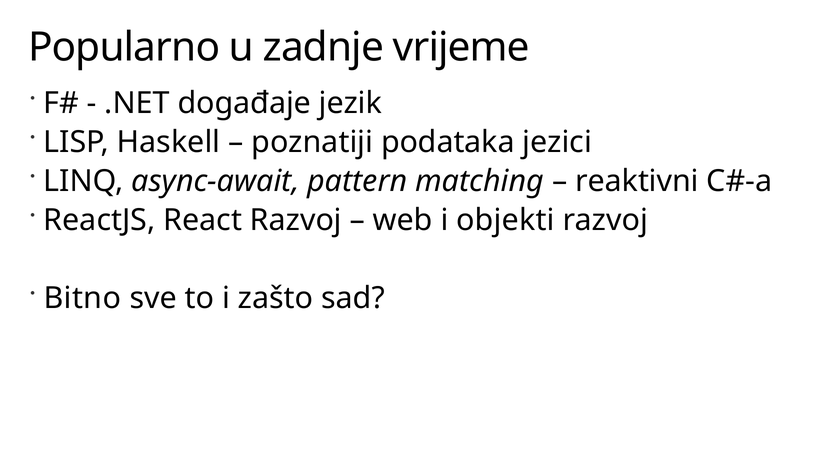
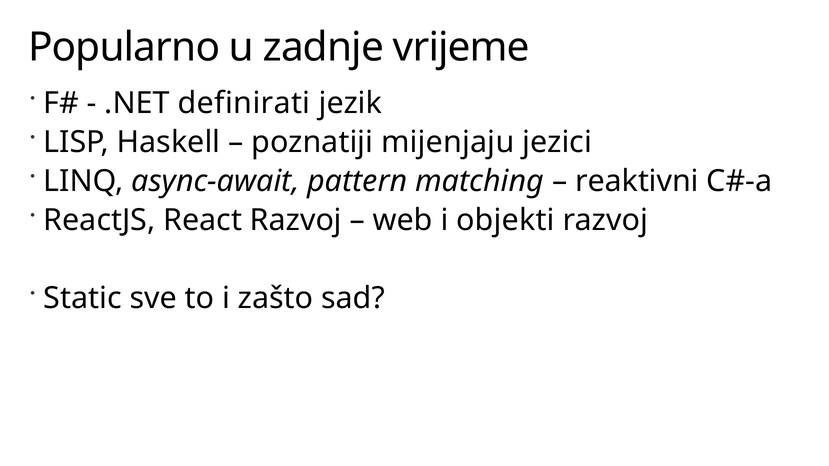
događaje: događaje -> definirati
podataka: podataka -> mijenjaju
Bitno: Bitno -> Static
